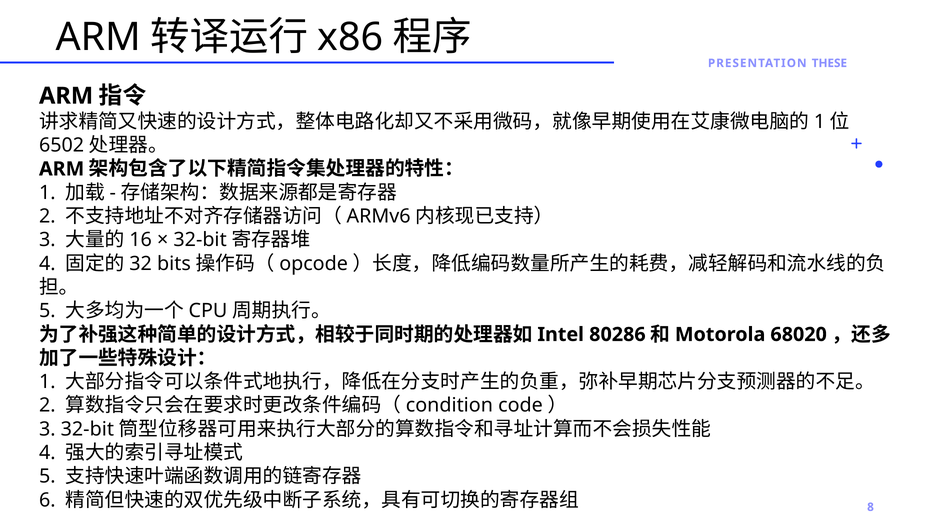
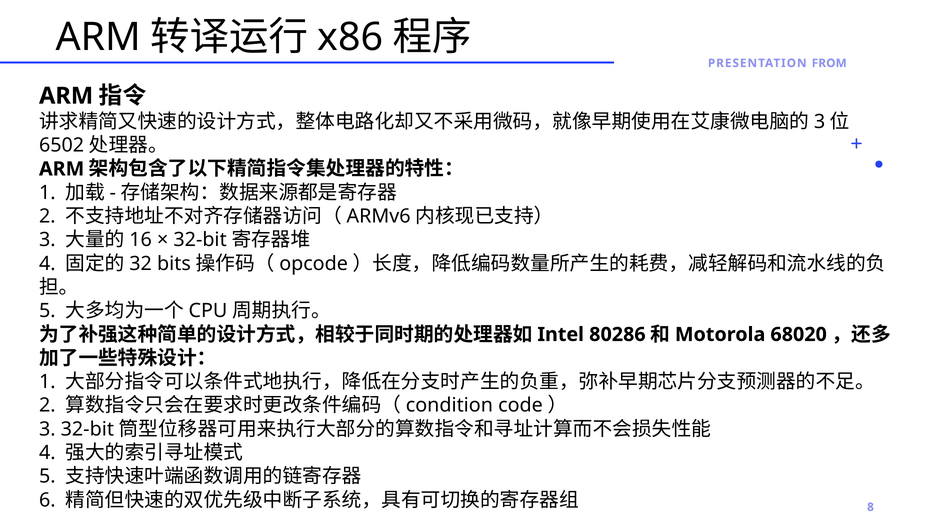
THESE: THESE -> FROM
1 at (820, 122): 1 -> 3
